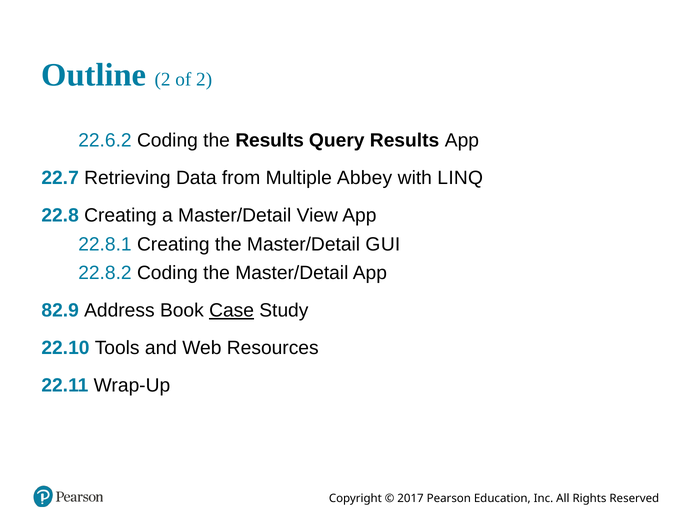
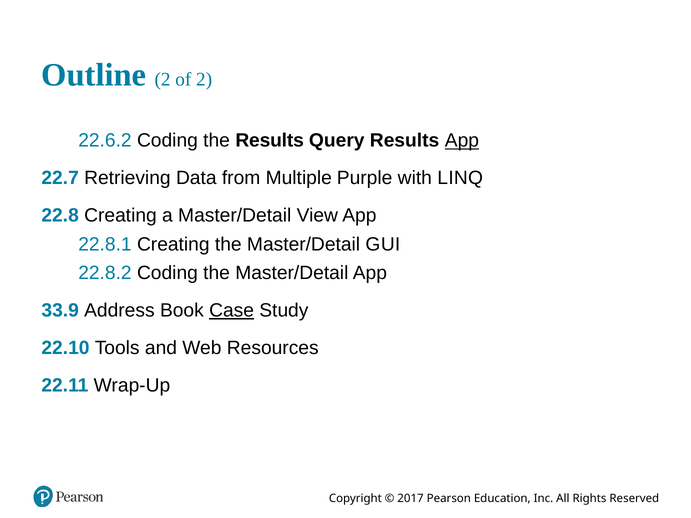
App at (462, 141) underline: none -> present
Abbey: Abbey -> Purple
82.9: 82.9 -> 33.9
